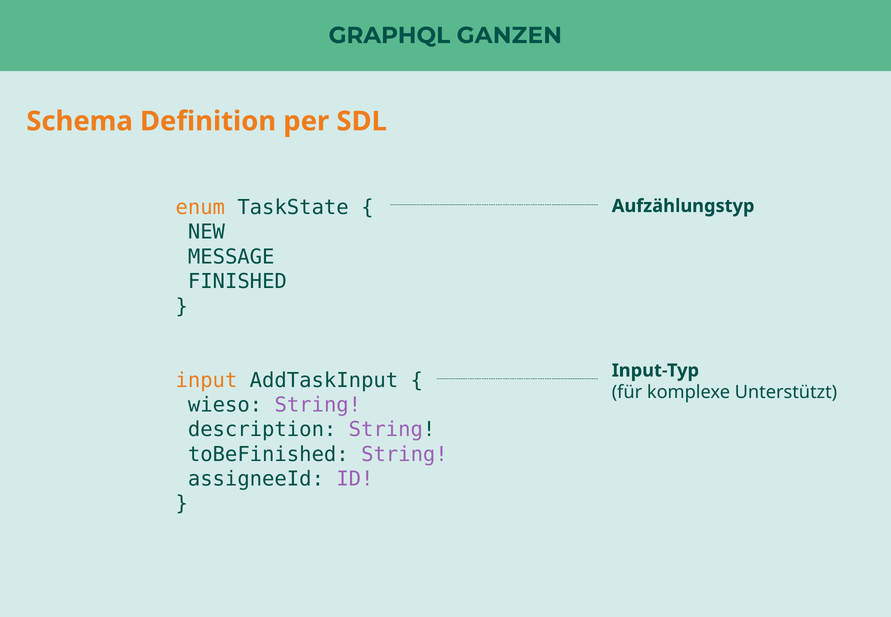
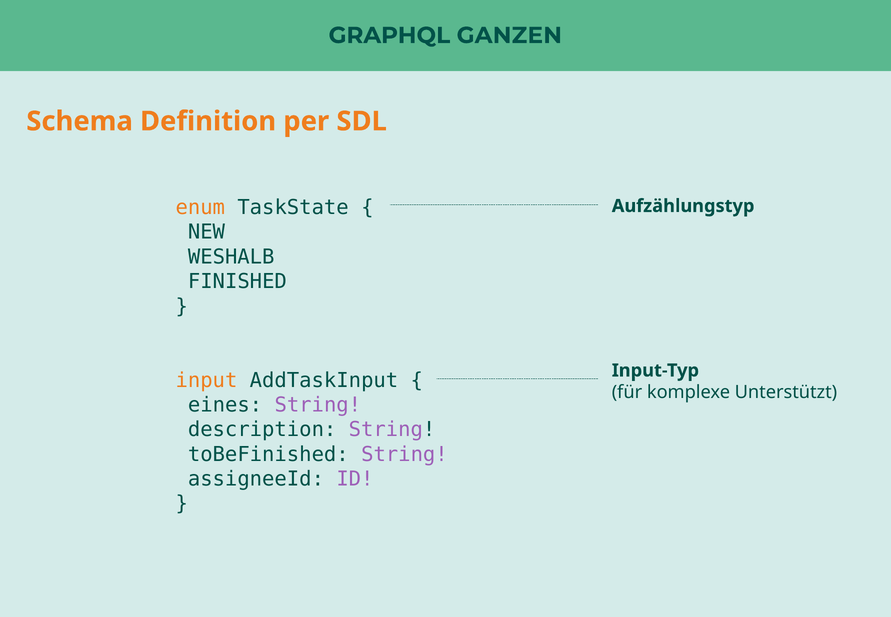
MESSAGE: MESSAGE -> WESHALB
wieso: wieso -> eines
